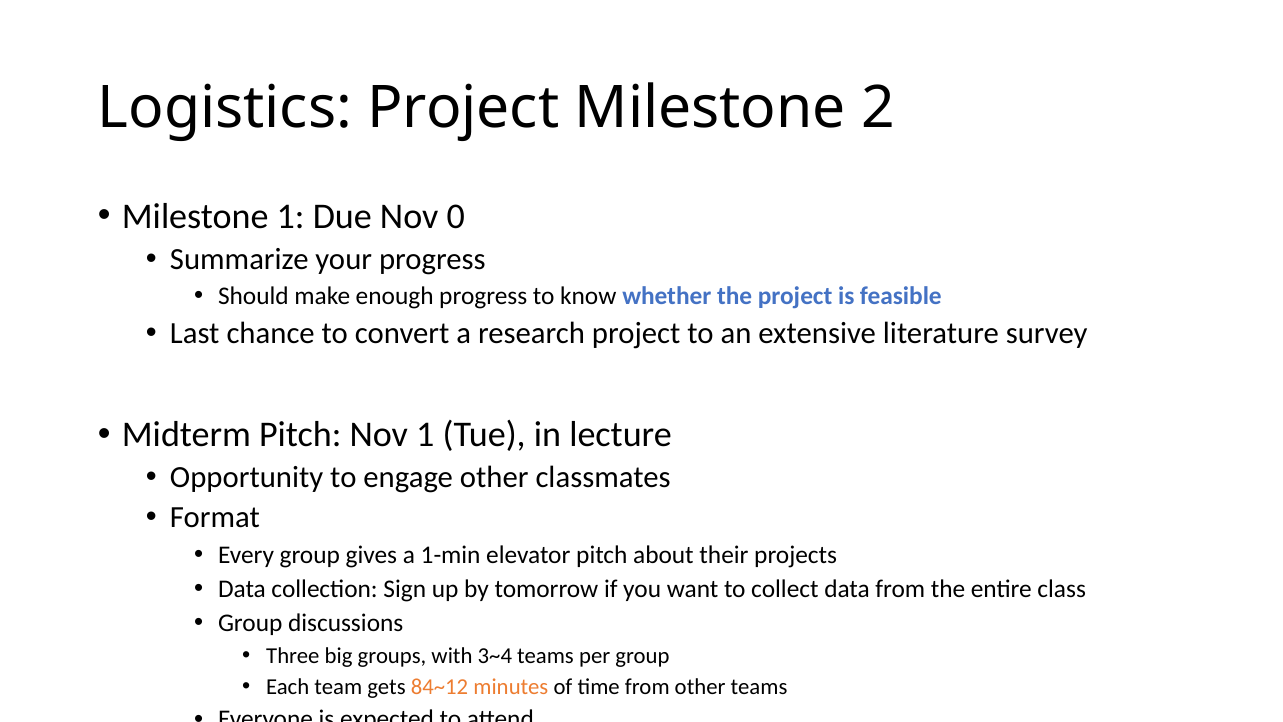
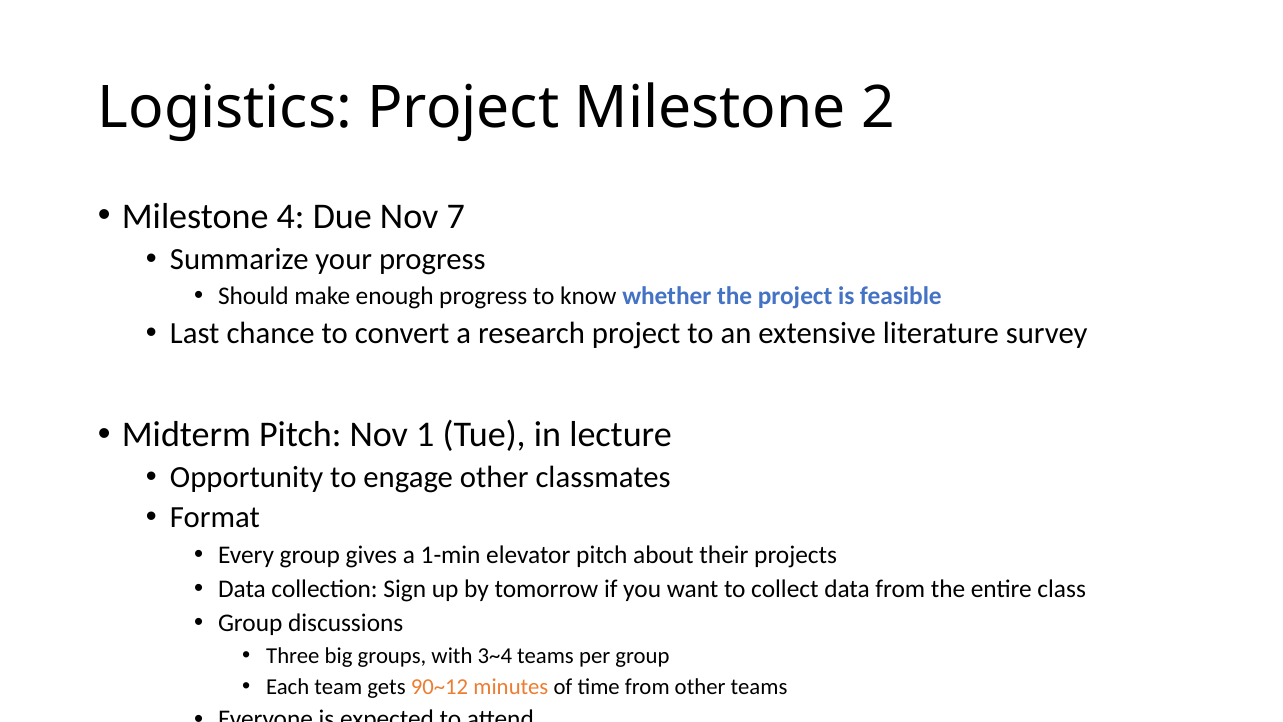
Milestone 1: 1 -> 4
0: 0 -> 7
84~12: 84~12 -> 90~12
